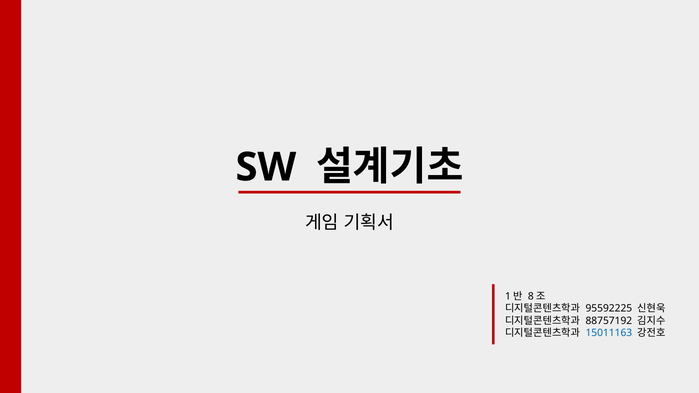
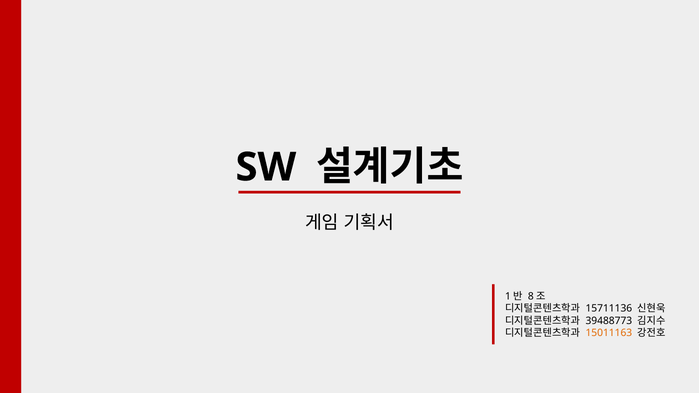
95592225: 95592225 -> 15711136
88757192: 88757192 -> 39488773
15011163 colour: blue -> orange
